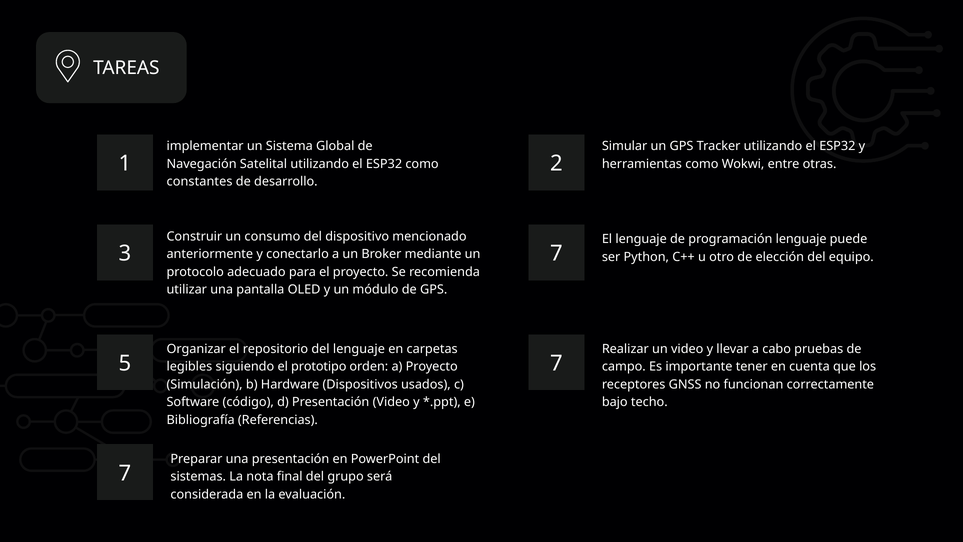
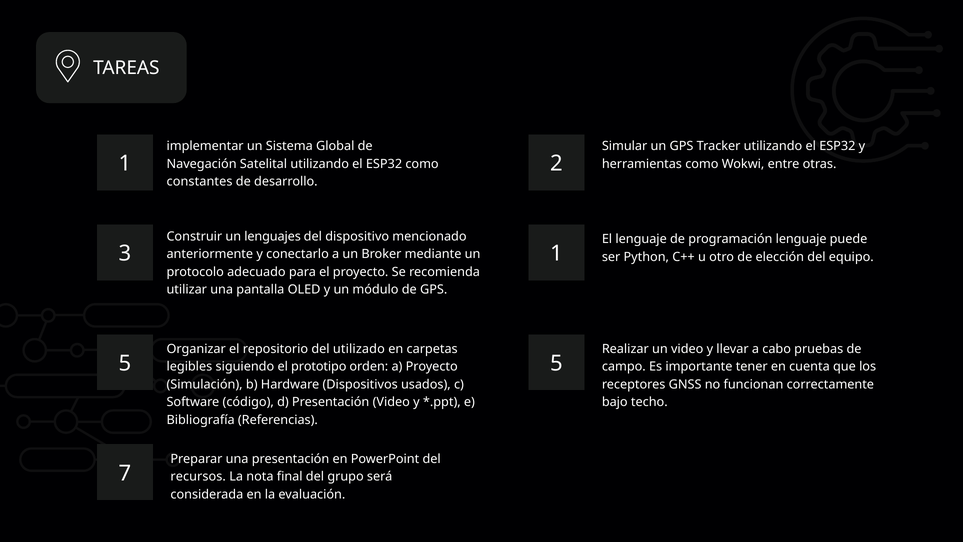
consumo: consumo -> lenguajes
3 7: 7 -> 1
del lenguaje: lenguaje -> utilizado
5 7: 7 -> 5
sistemas: sistemas -> recursos
